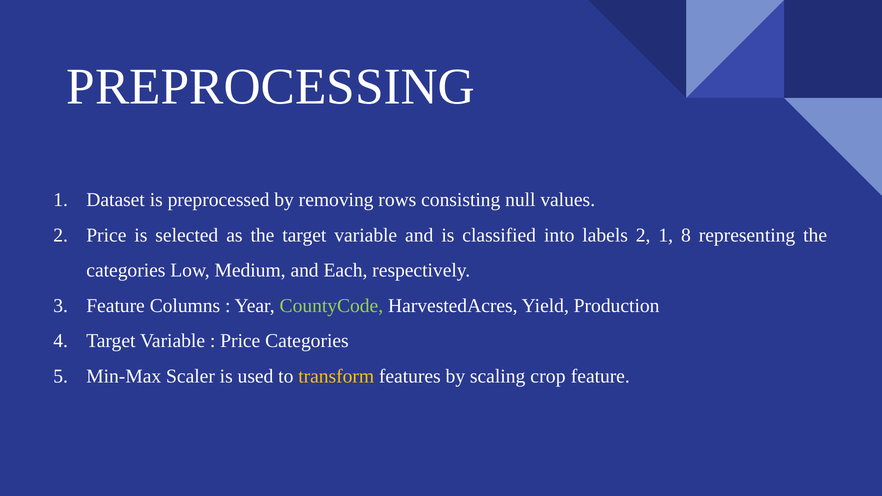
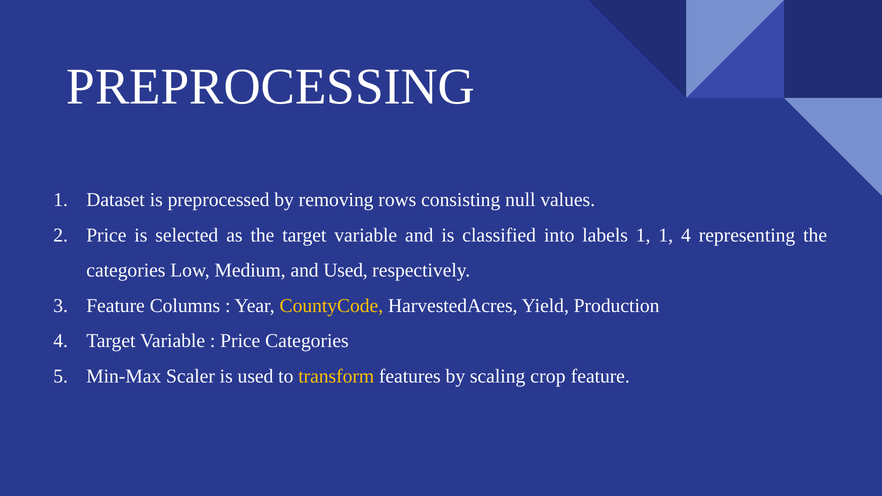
labels 2: 2 -> 1
1 8: 8 -> 4
and Each: Each -> Used
CountyCode colour: light green -> yellow
